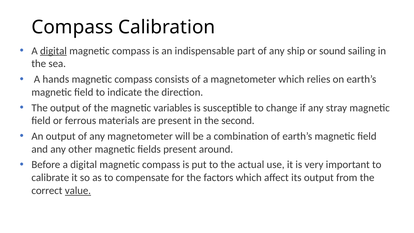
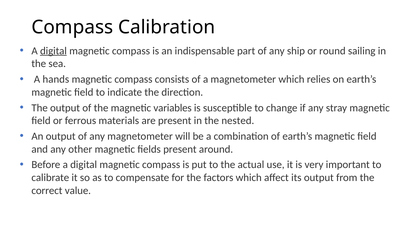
sound: sound -> round
second: second -> nested
value underline: present -> none
